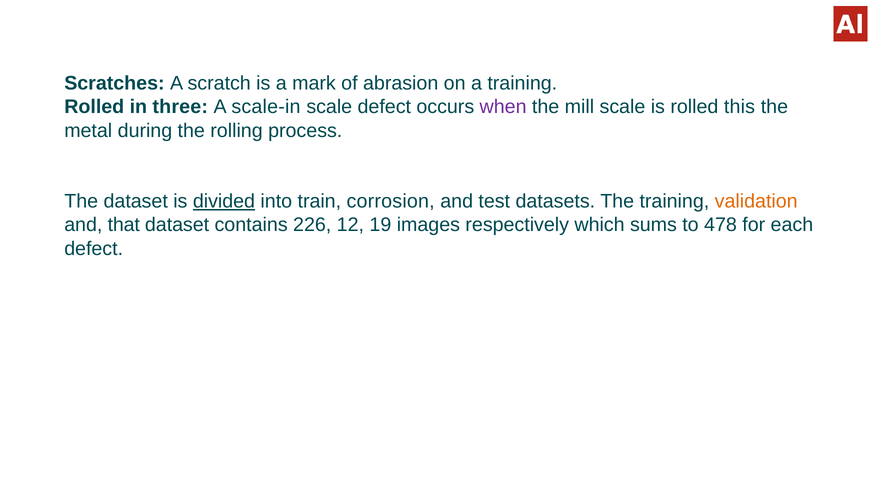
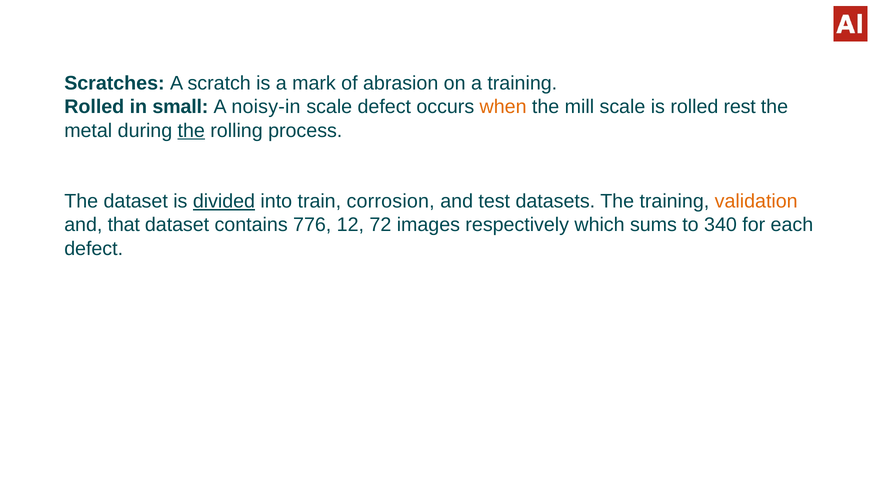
three: three -> small
scale-in: scale-in -> noisy-in
when colour: purple -> orange
this: this -> rest
the at (191, 131) underline: none -> present
226: 226 -> 776
19: 19 -> 72
478: 478 -> 340
